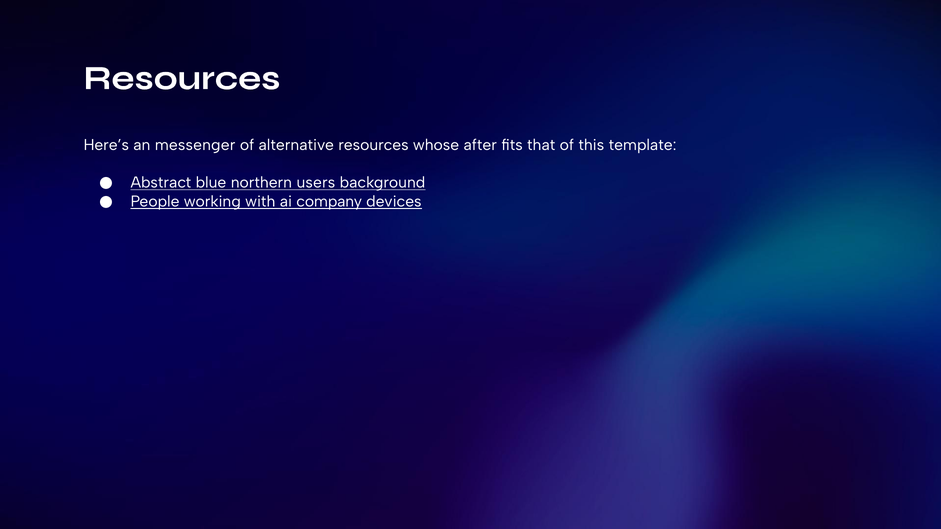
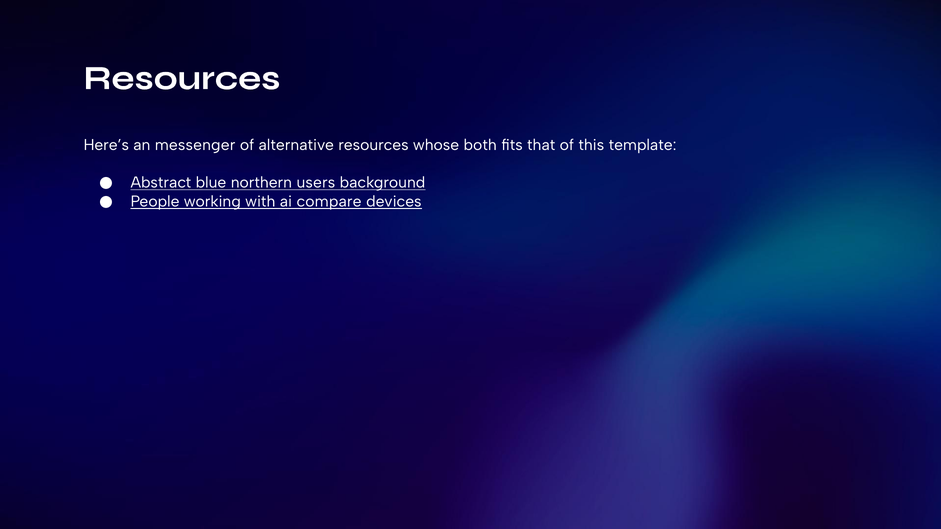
after: after -> both
company: company -> compare
